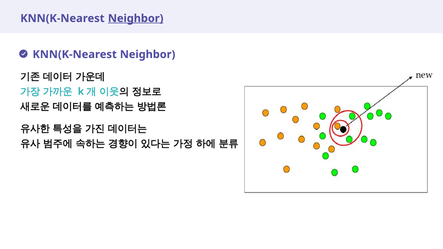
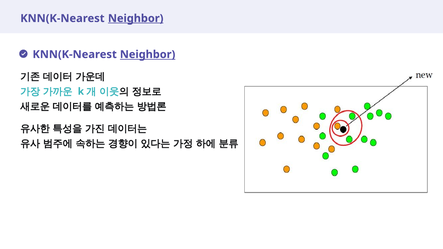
Neighbor at (148, 54) underline: none -> present
